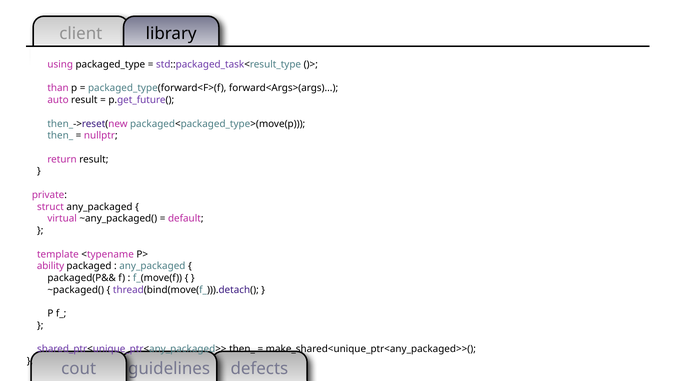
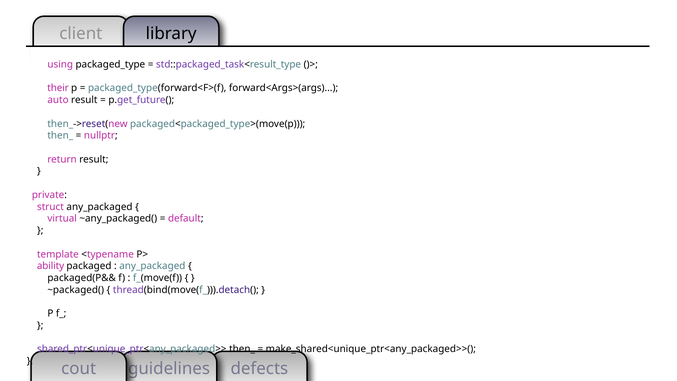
than: than -> their
